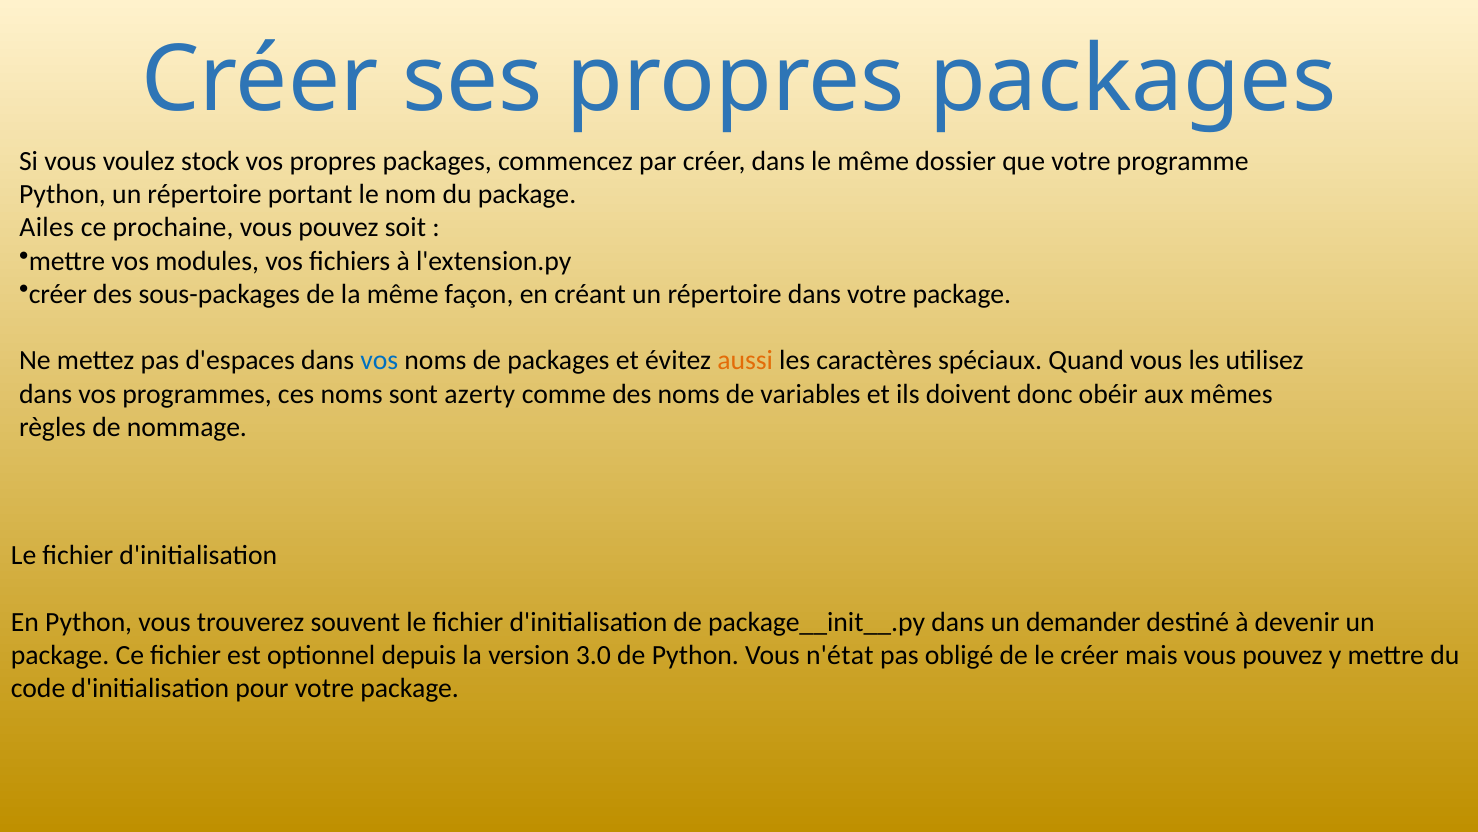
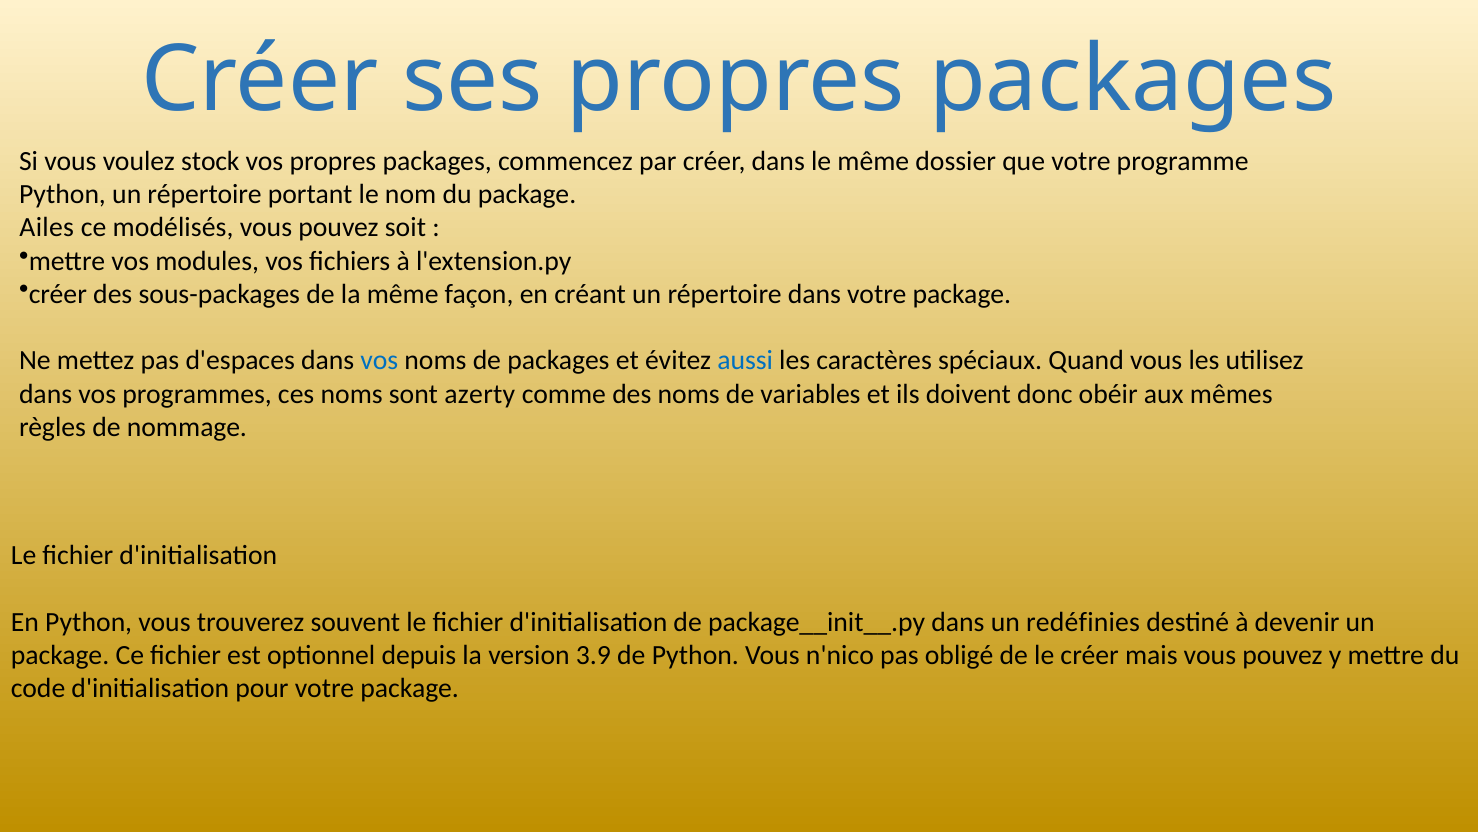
prochaine: prochaine -> modélisés
aussi colour: orange -> blue
demander: demander -> redéfinies
3.0: 3.0 -> 3.9
n'état: n'état -> n'nico
